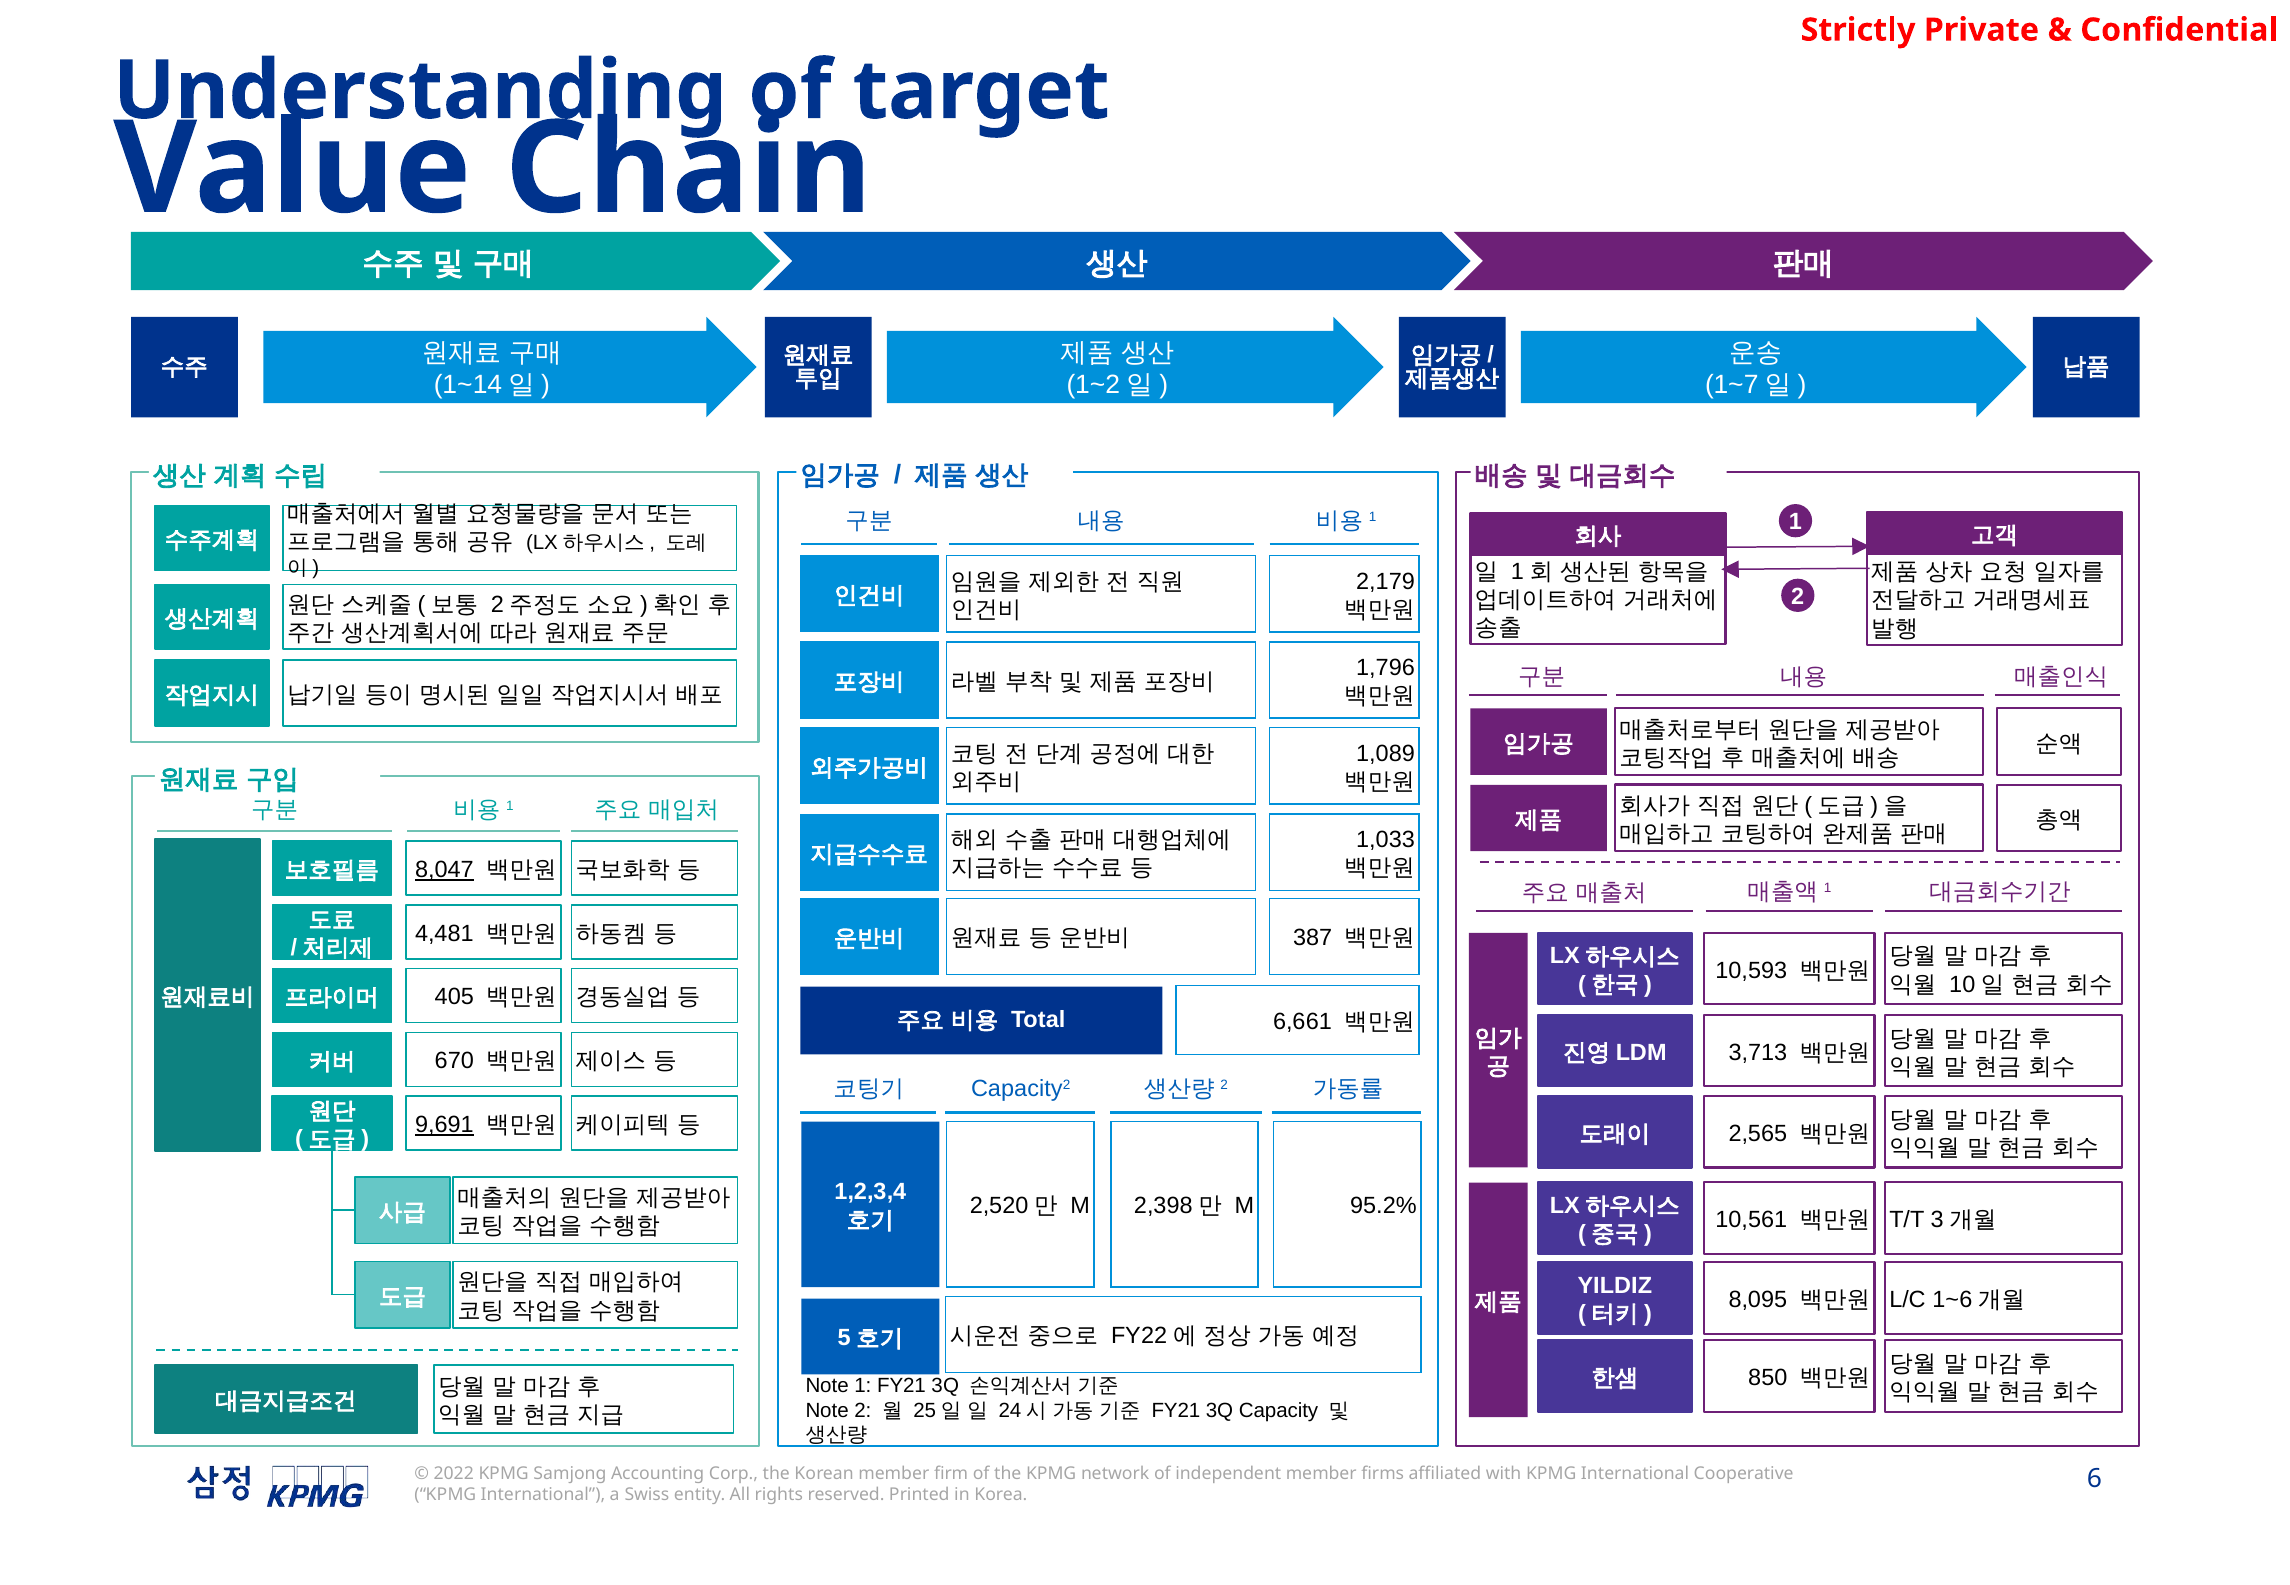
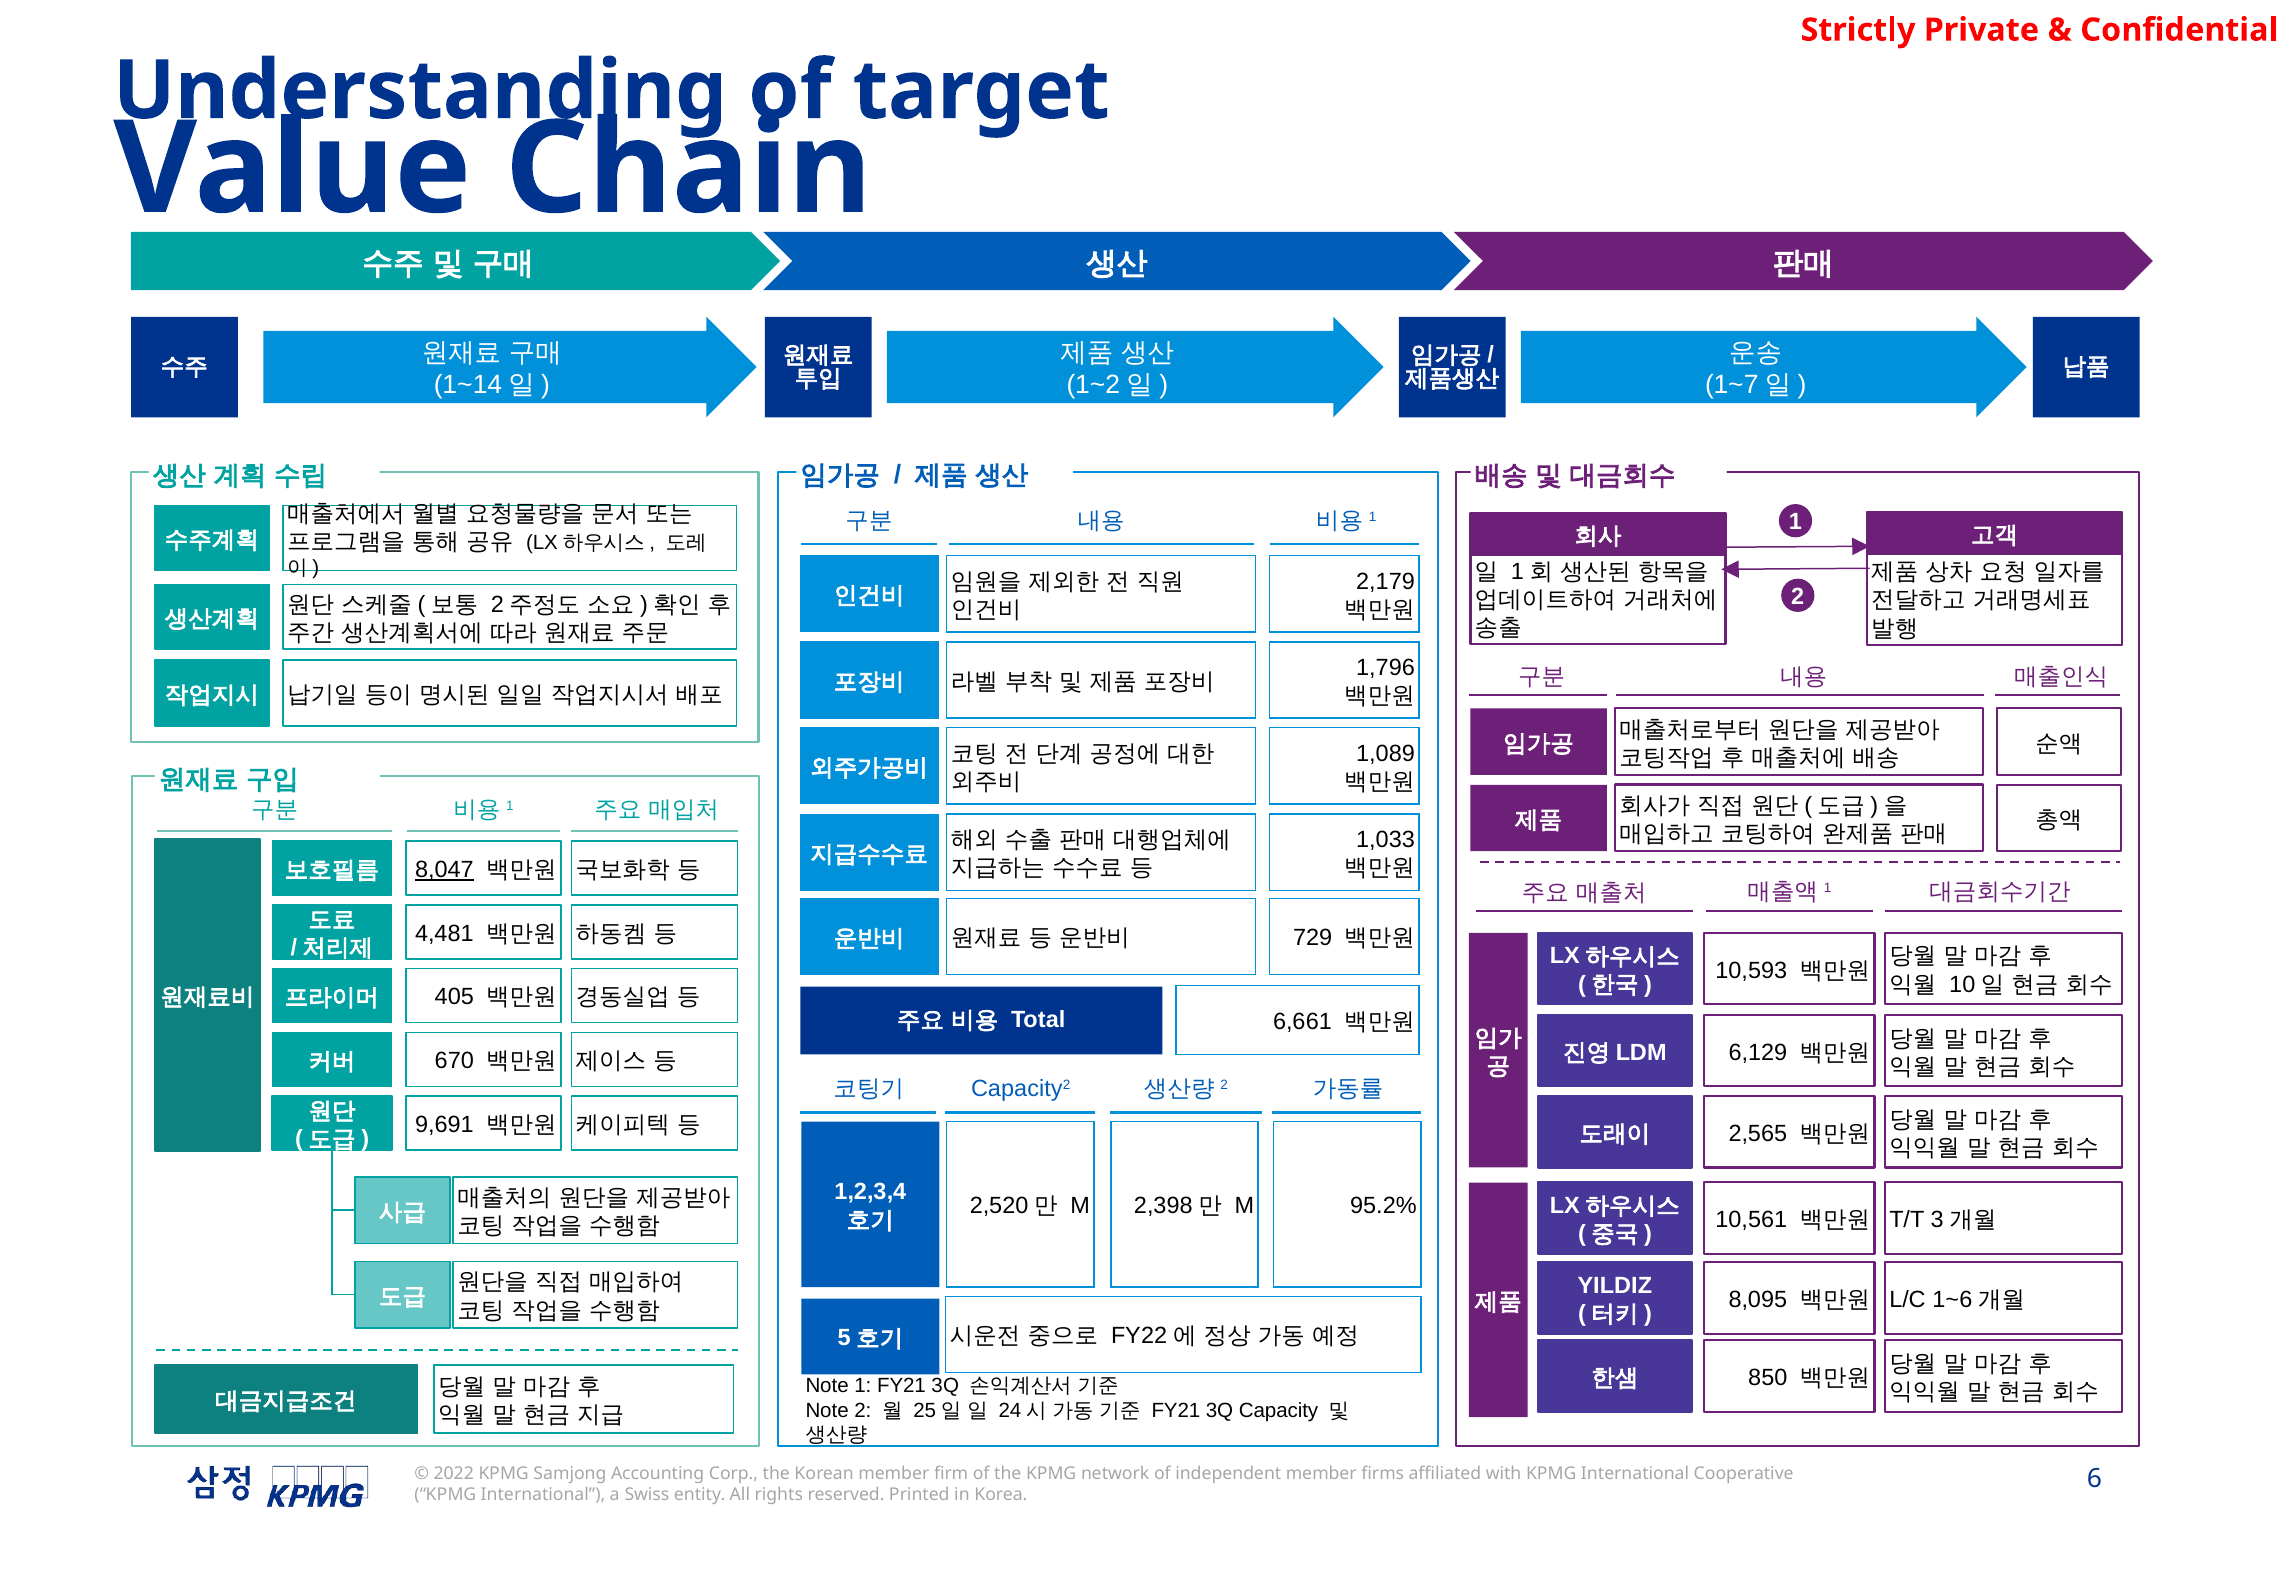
387: 387 -> 729
3,713: 3,713 -> 6,129
9,691 underline: present -> none
